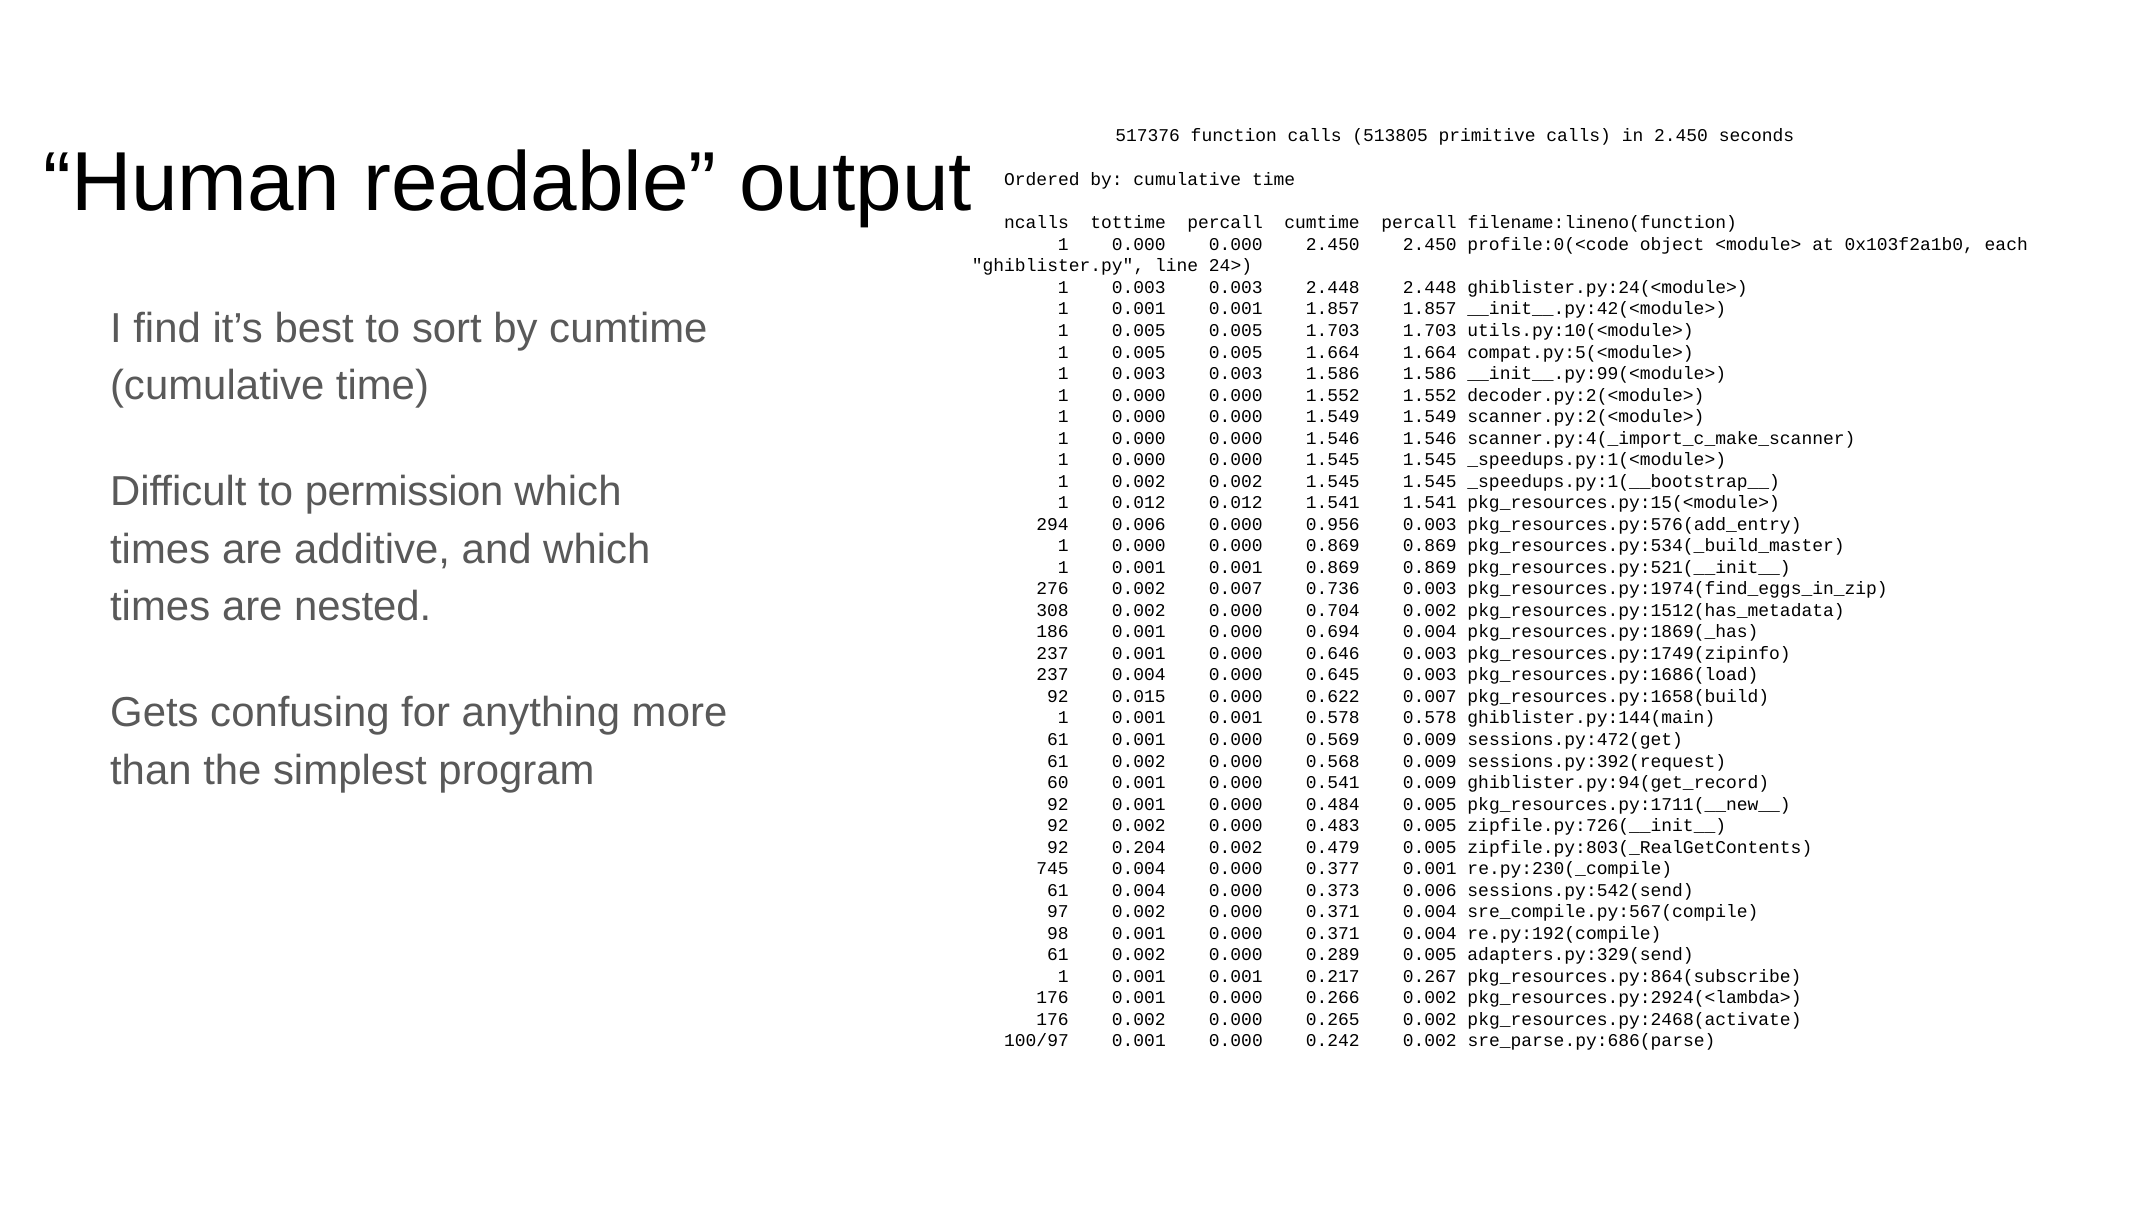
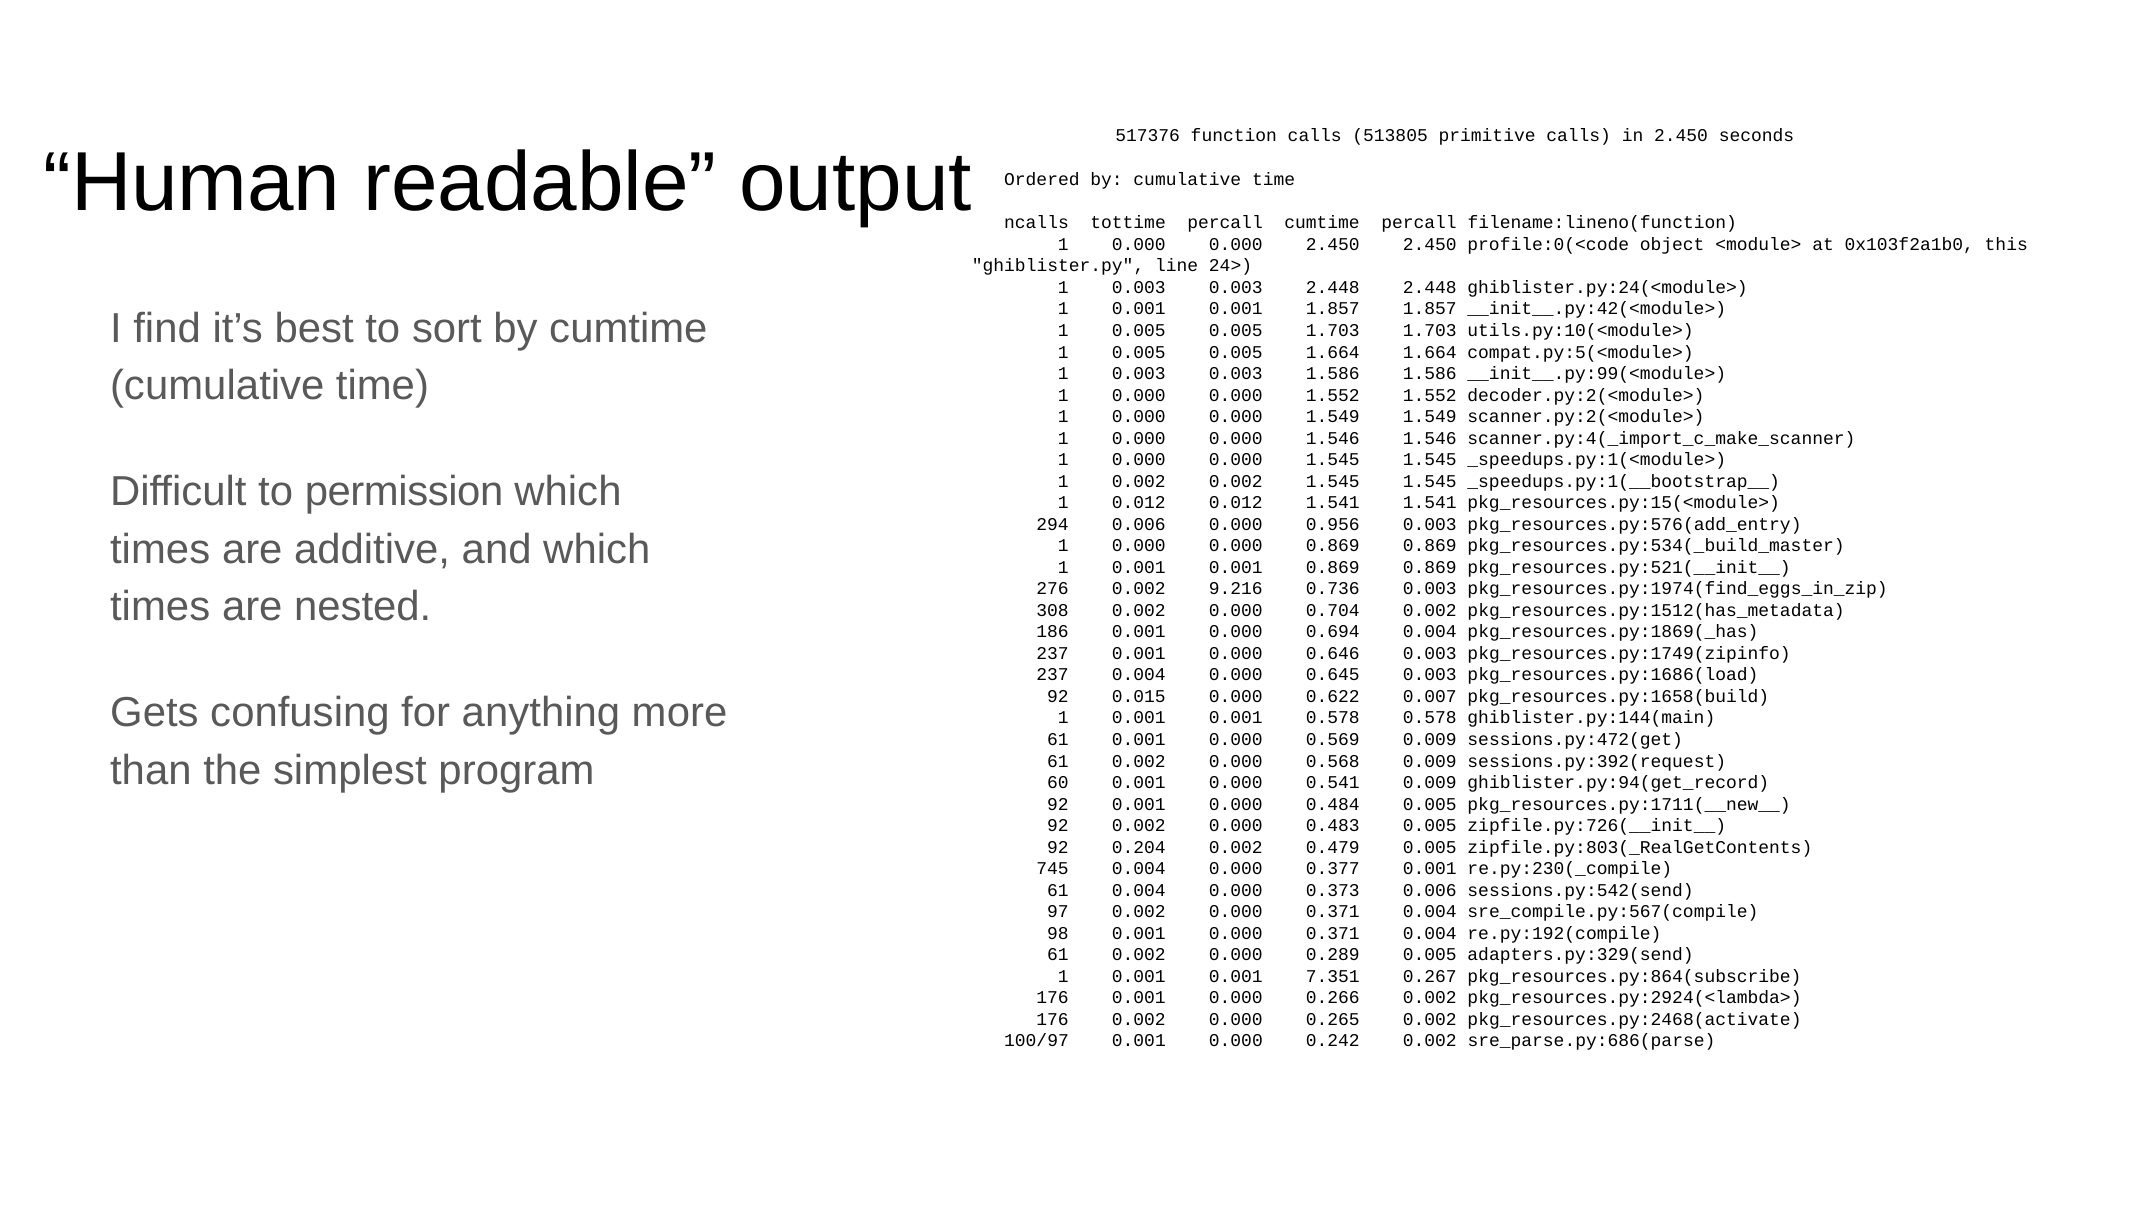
each: each -> this
0.002 0.007: 0.007 -> 9.216
0.217: 0.217 -> 7.351
